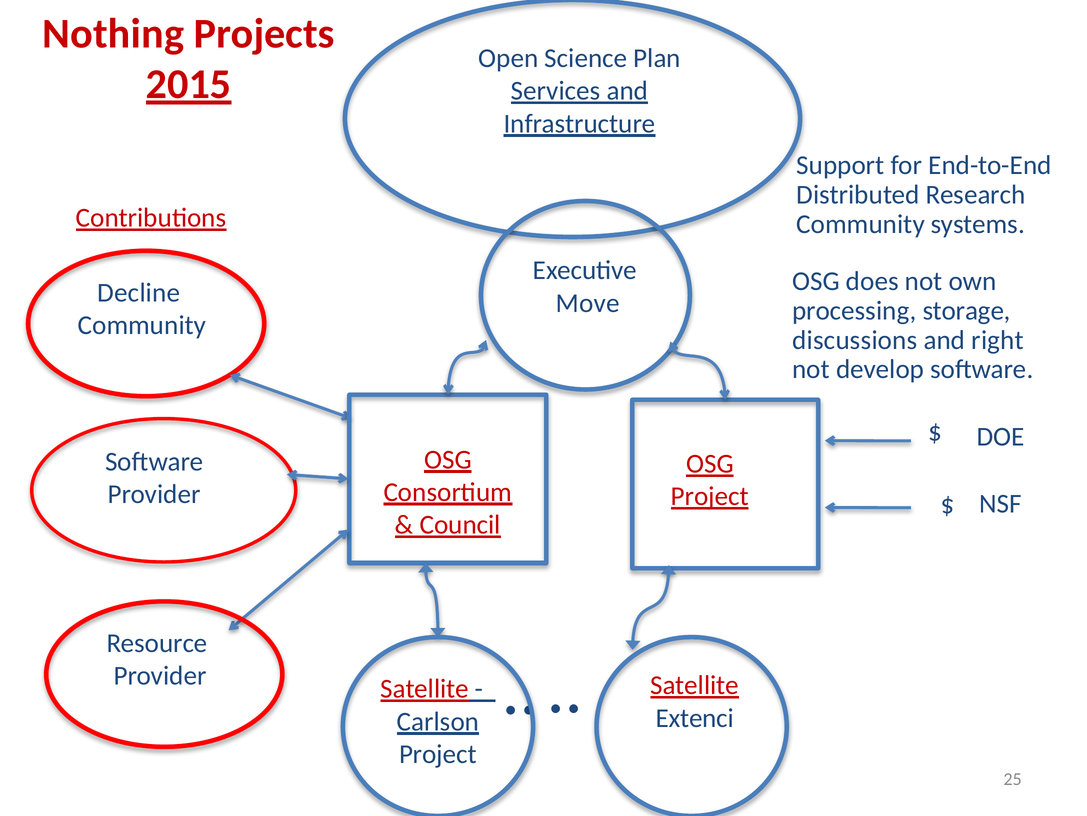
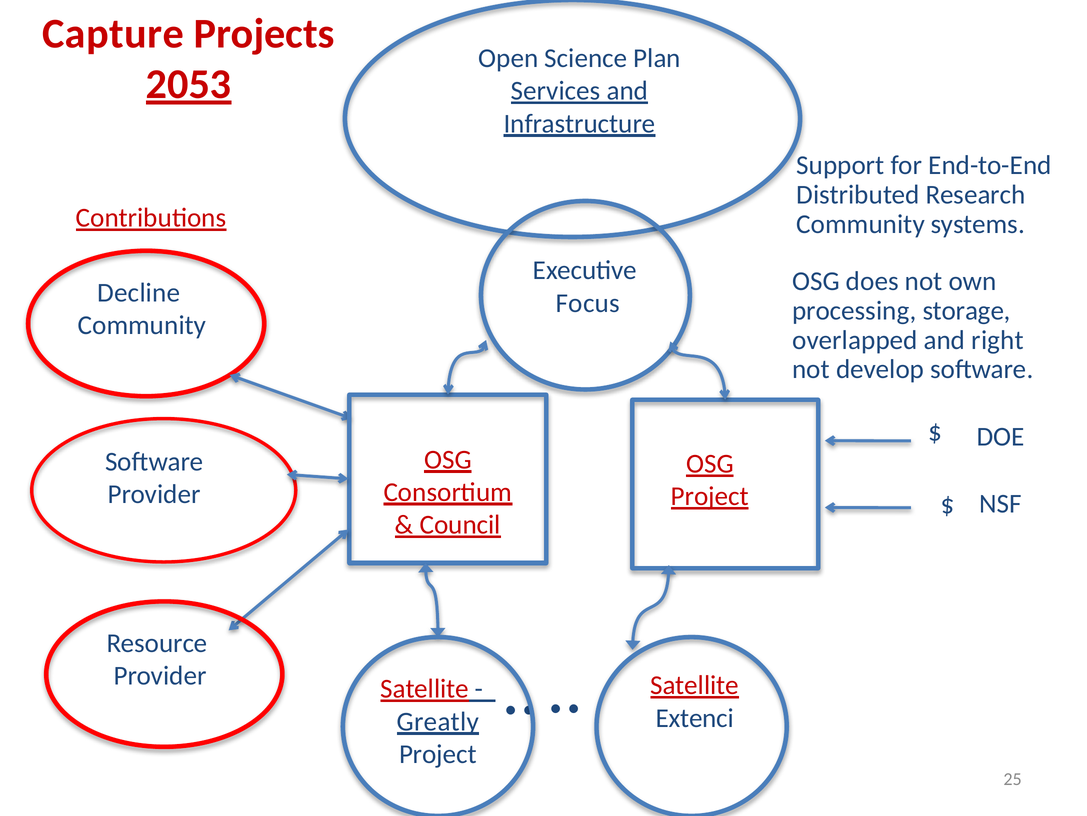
Nothing: Nothing -> Capture
2015: 2015 -> 2053
Move: Move -> Focus
discussions: discussions -> overlapped
Carlson: Carlson -> Greatly
